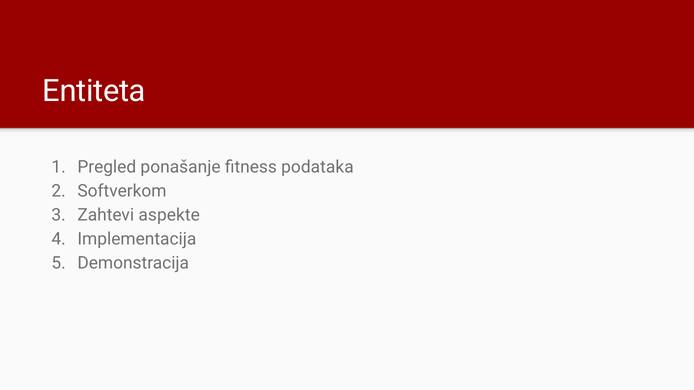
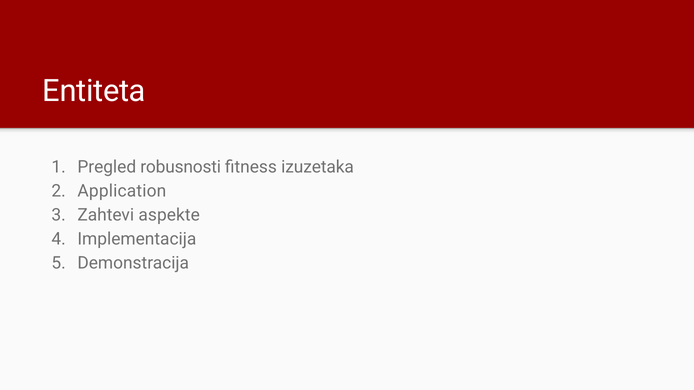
ponašanje: ponašanje -> robusnosti
podataka: podataka -> izuzetaka
Softverkom: Softverkom -> Application
